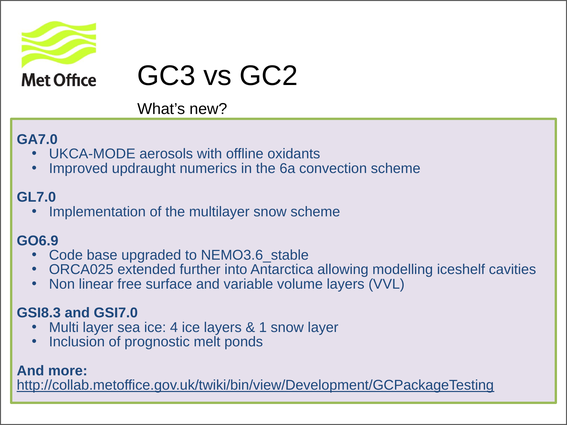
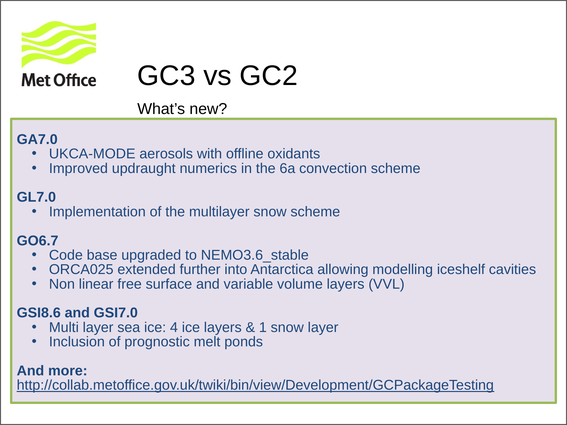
GO6.9: GO6.9 -> GO6.7
GSI8.3: GSI8.3 -> GSI8.6
